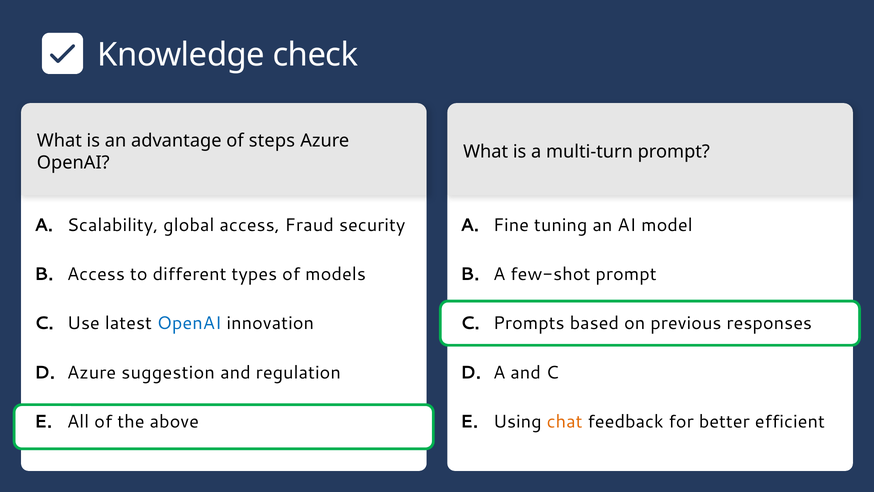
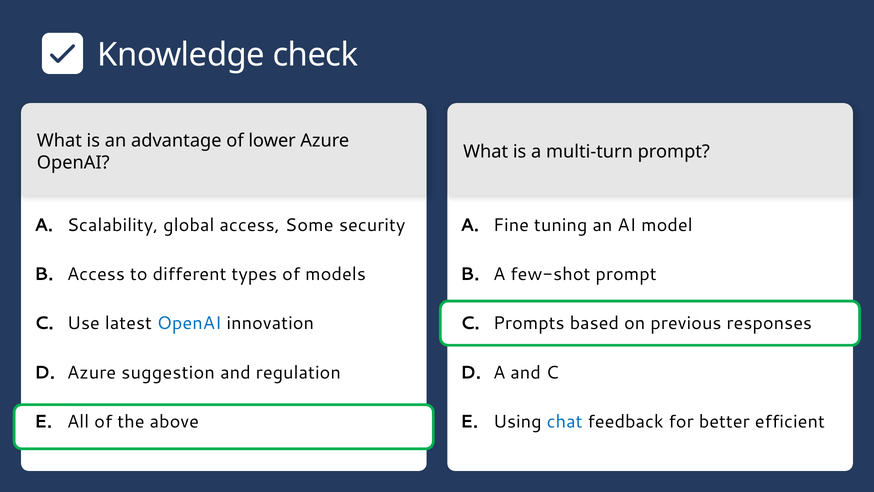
steps: steps -> lower
Fraud: Fraud -> Some
chat colour: orange -> blue
